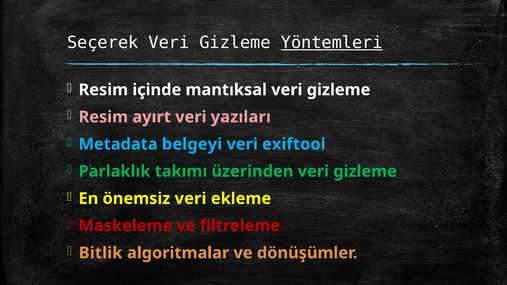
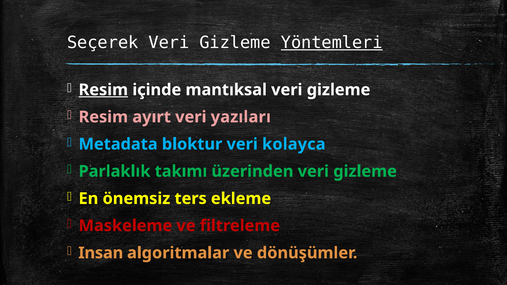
Resim at (103, 90) underline: none -> present
belgeyi: belgeyi -> bloktur
exiftool: exiftool -> kolayca
önemsiz veri: veri -> ters
Bitlik: Bitlik -> Insan
